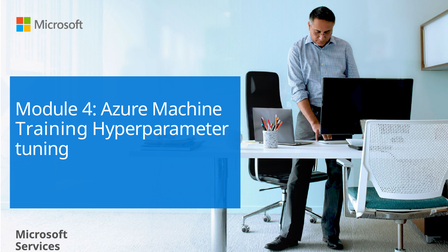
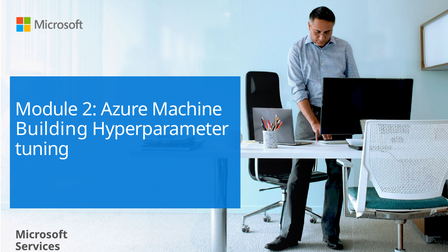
4: 4 -> 2
Training: Training -> Building
